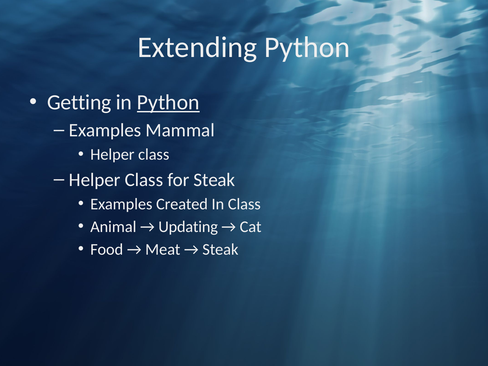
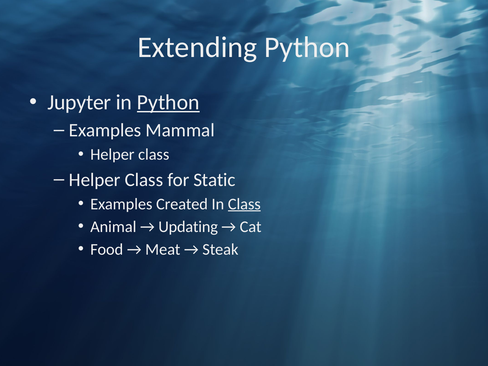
Getting: Getting -> Jupyter
for Steak: Steak -> Static
Class at (244, 204) underline: none -> present
